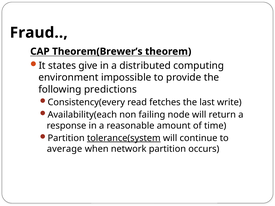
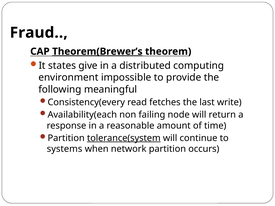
Theorem(Brewer’s underline: none -> present
predictions: predictions -> meaningful
average: average -> systems
